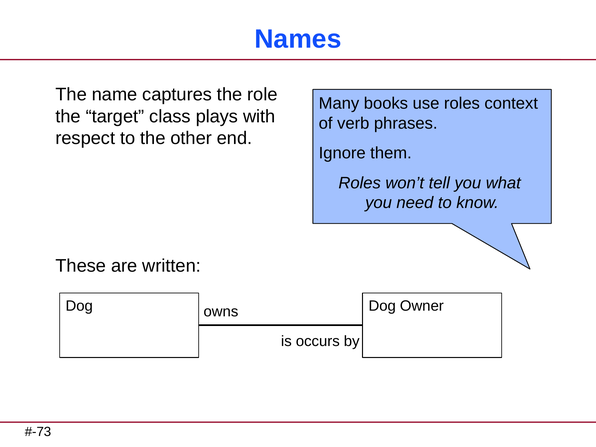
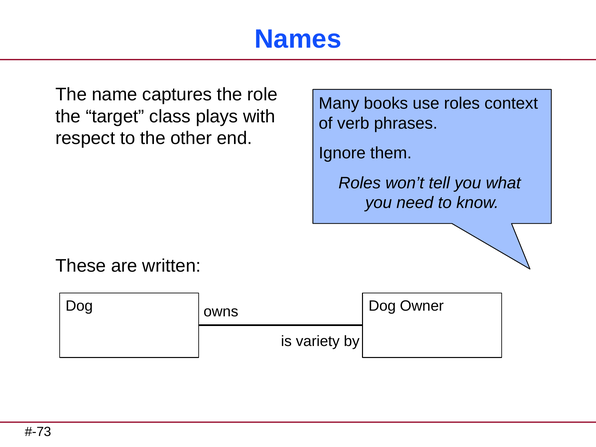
occurs: occurs -> variety
